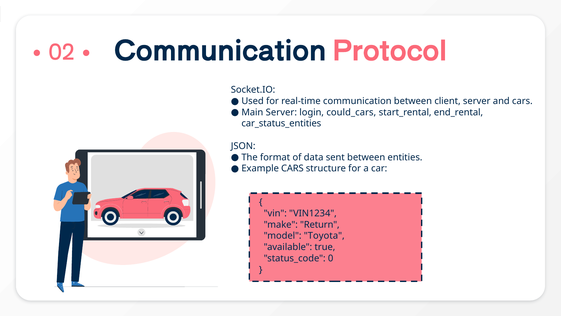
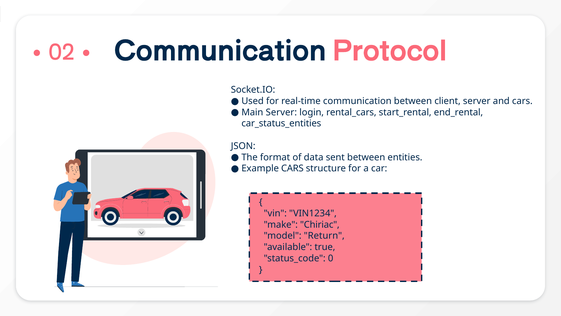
could_cars: could_cars -> rental_cars
Return: Return -> Chiriac
Toyota: Toyota -> Return
